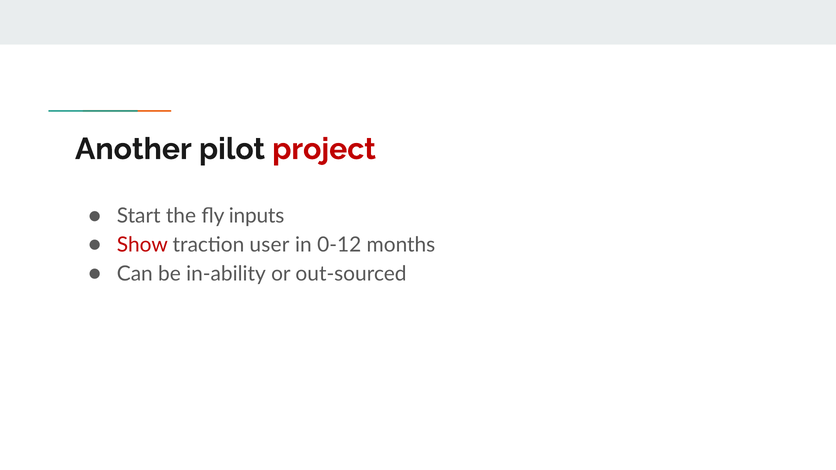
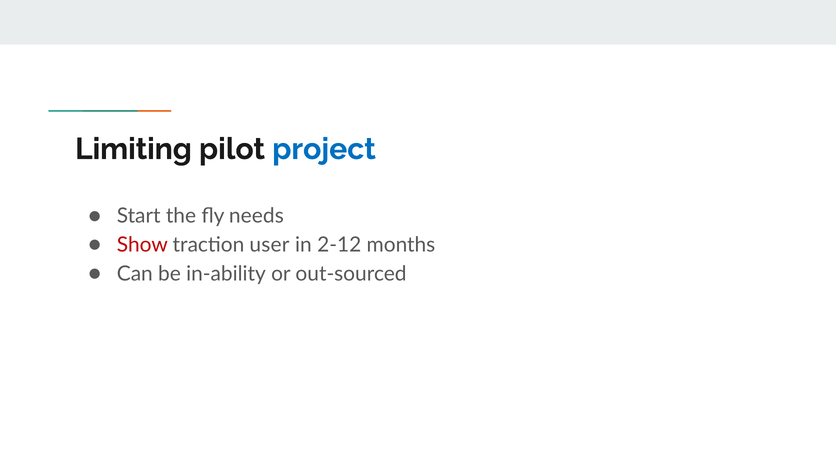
Another: Another -> Limiting
project colour: red -> blue
inputs: inputs -> needs
0-12: 0-12 -> 2-12
